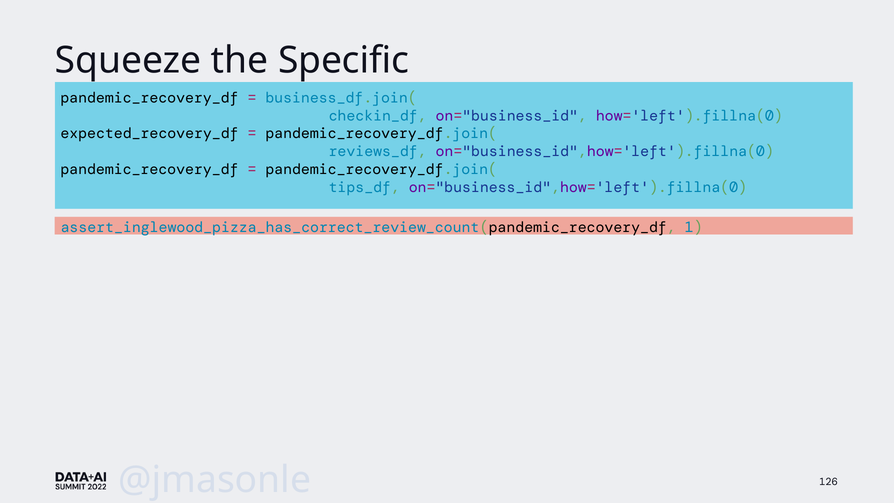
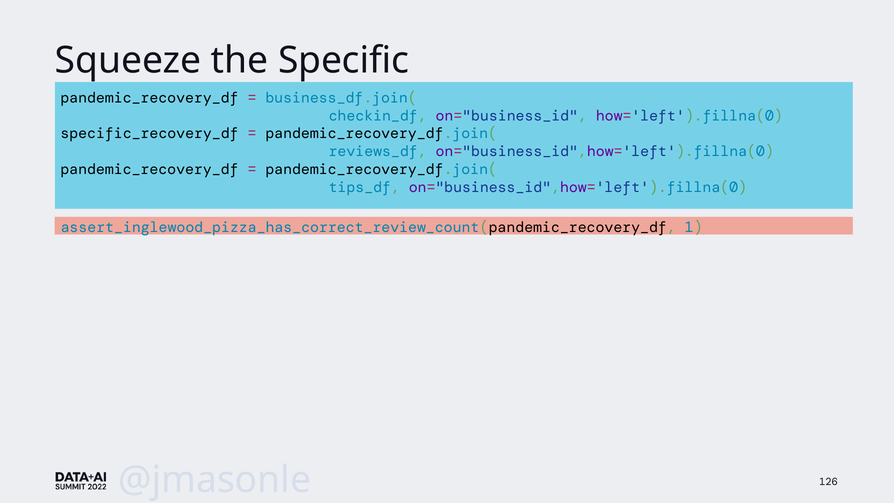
expected_recovery_df: expected_recovery_df -> specific_recovery_df
